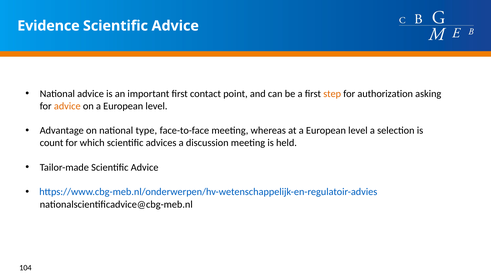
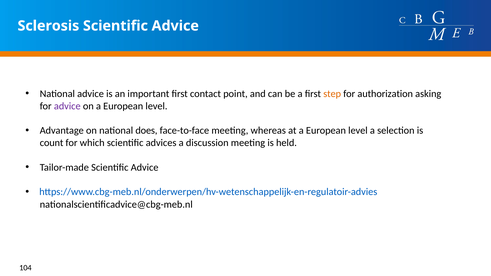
Evidence: Evidence -> Sclerosis
advice at (67, 106) colour: orange -> purple
type: type -> does
